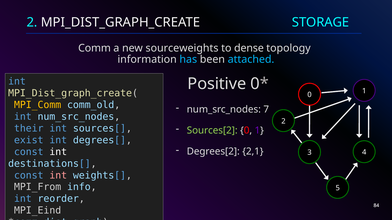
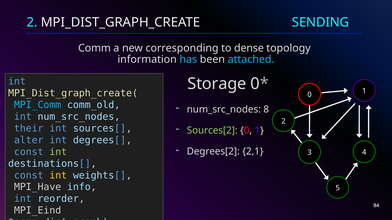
STORAGE: STORAGE -> SENDING
sourceweights: sourceweights -> corresponding
Positive: Positive -> Storage
MPI_Comm colour: yellow -> light blue
7: 7 -> 8
exist: exist -> alter
int at (58, 152) colour: white -> light green
int at (58, 176) colour: pink -> yellow
MPI_From: MPI_From -> MPI_Have
